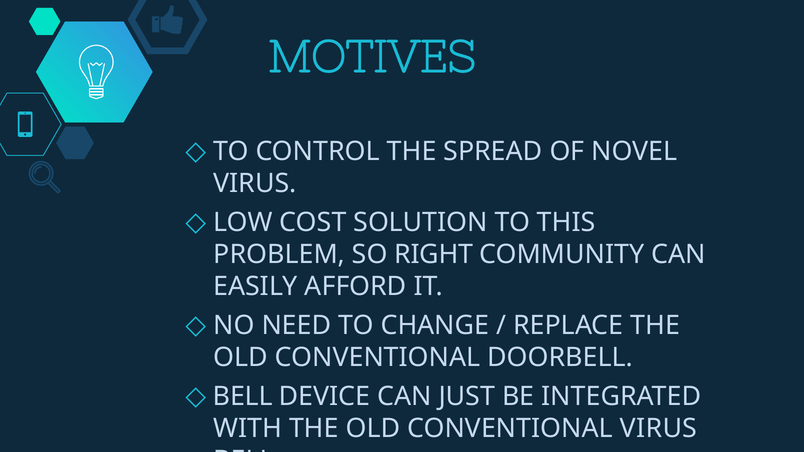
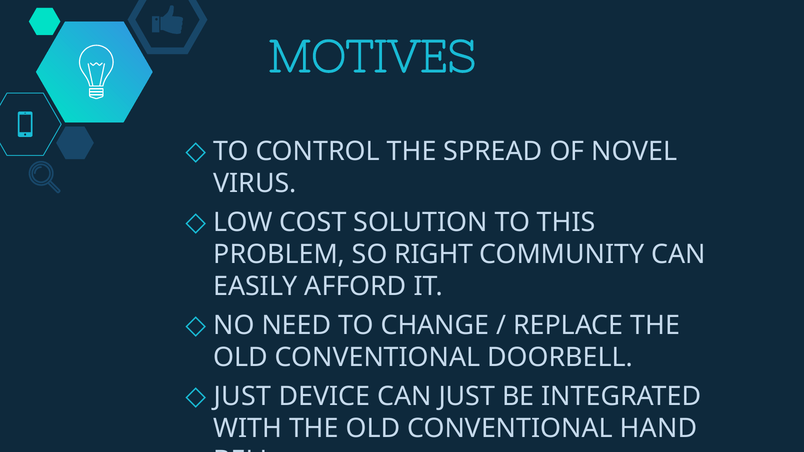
BELL at (243, 397): BELL -> JUST
CONVENTIONAL VIRUS: VIRUS -> HAND
